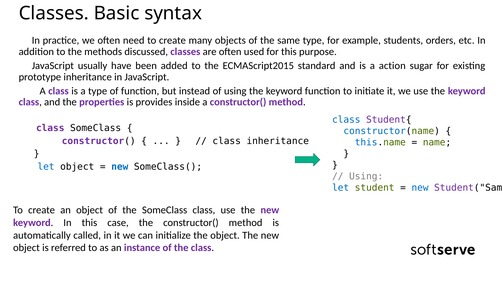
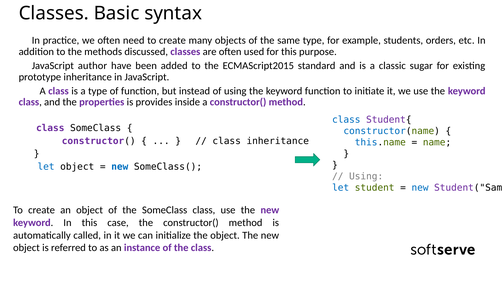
usually: usually -> author
action: action -> classic
